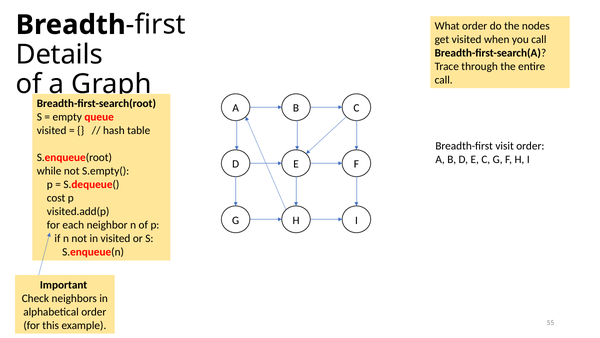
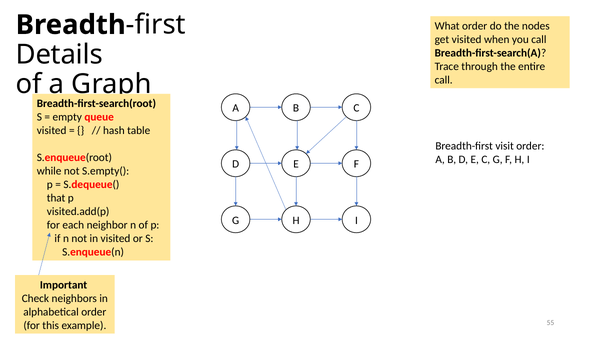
cost: cost -> that
